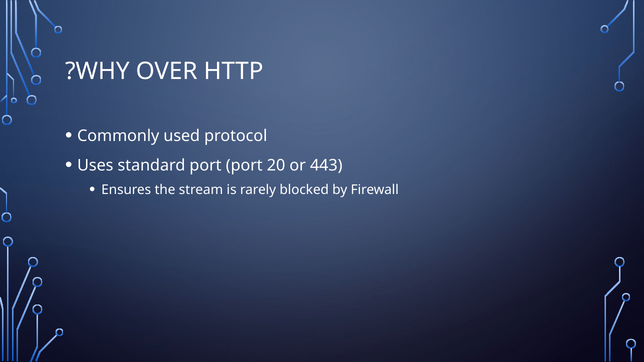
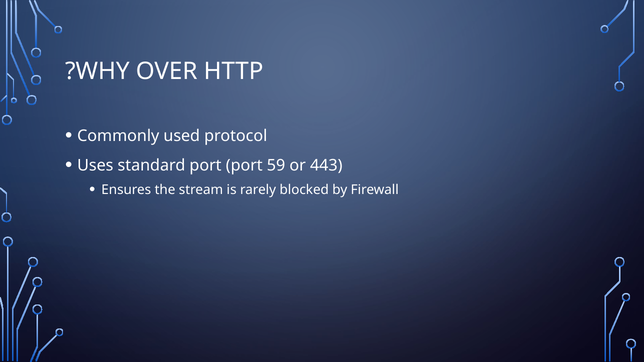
20: 20 -> 59
